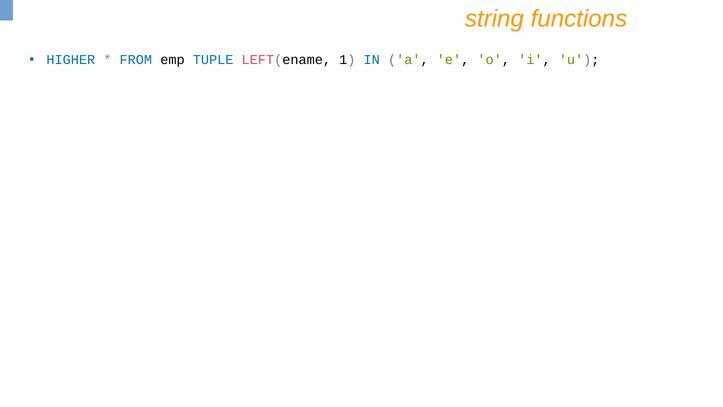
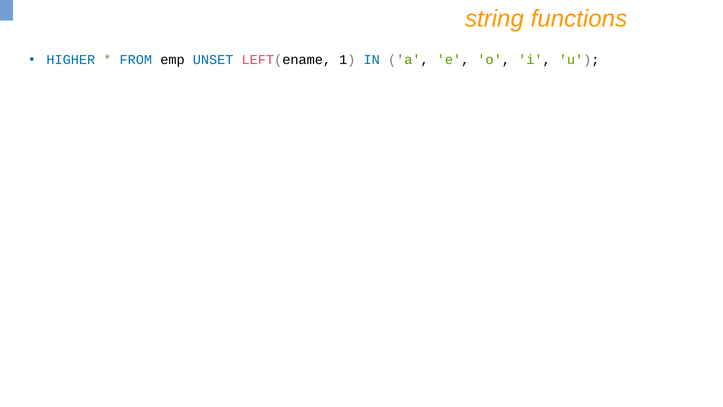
TUPLE: TUPLE -> UNSET
